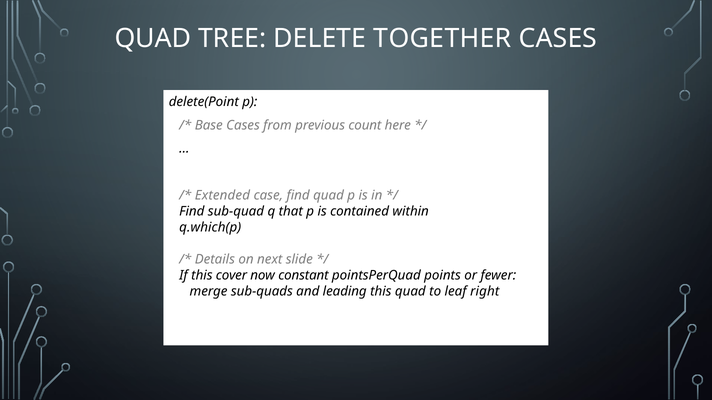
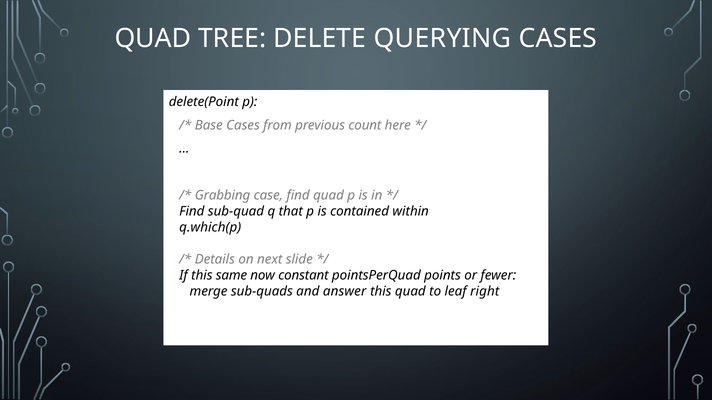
TOGETHER: TOGETHER -> QUERYING
Extended: Extended -> Grabbing
cover: cover -> same
leading: leading -> answer
